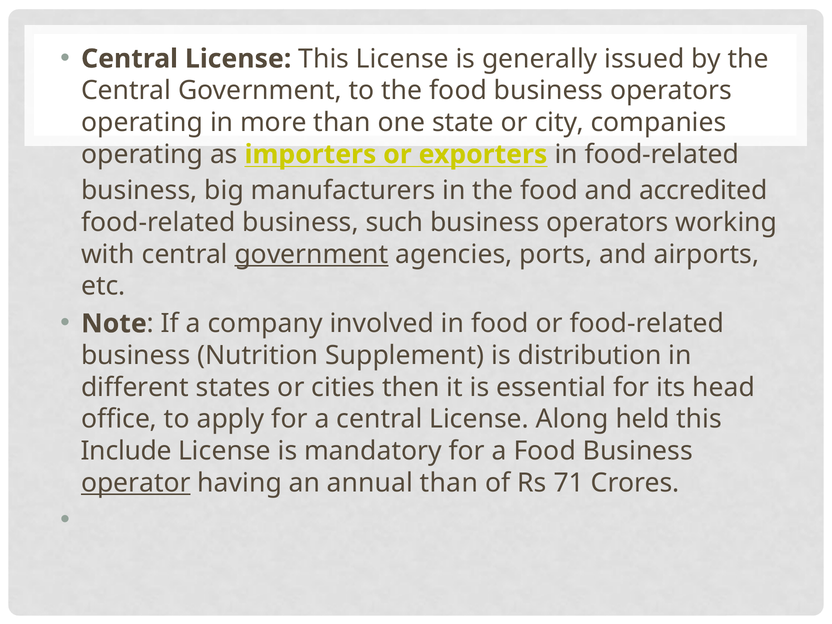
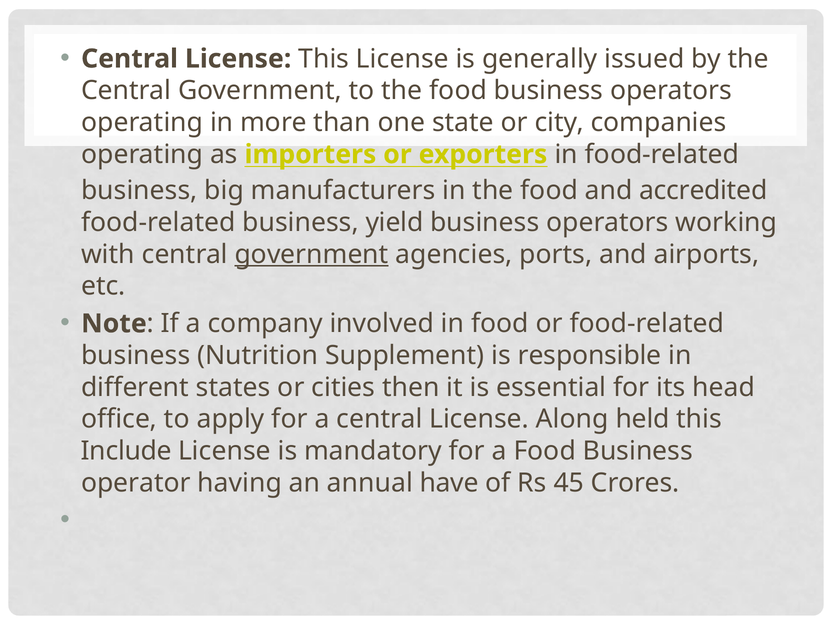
such: such -> yield
distribution: distribution -> responsible
operator underline: present -> none
annual than: than -> have
71: 71 -> 45
